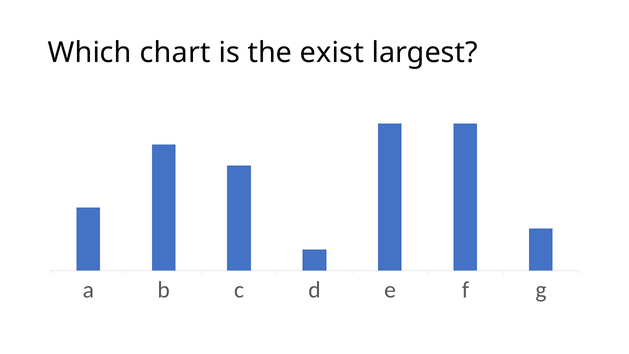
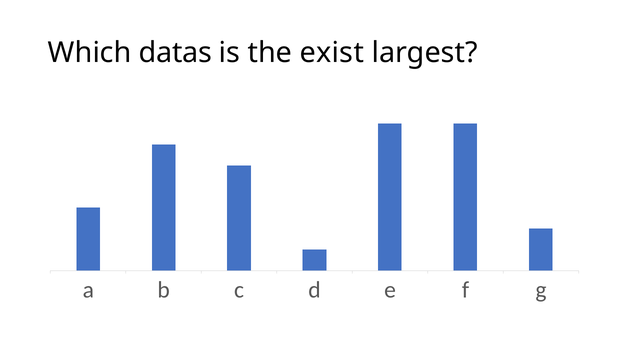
chart: chart -> datas
